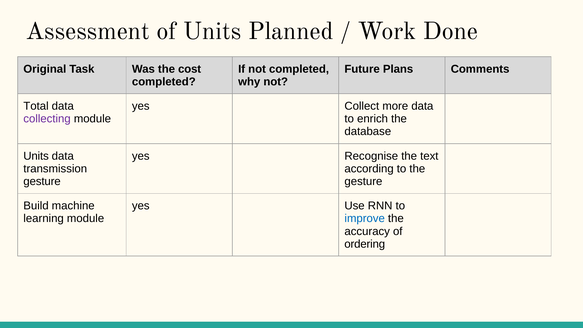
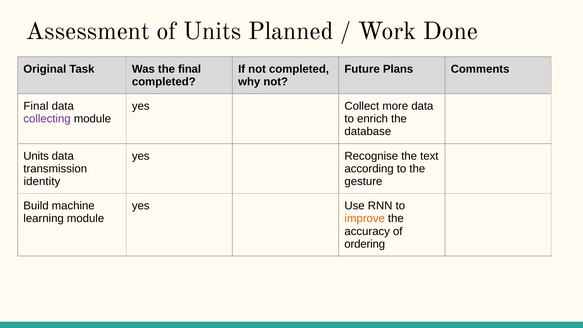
the cost: cost -> final
Total at (36, 106): Total -> Final
gesture at (42, 181): gesture -> identity
improve colour: blue -> orange
